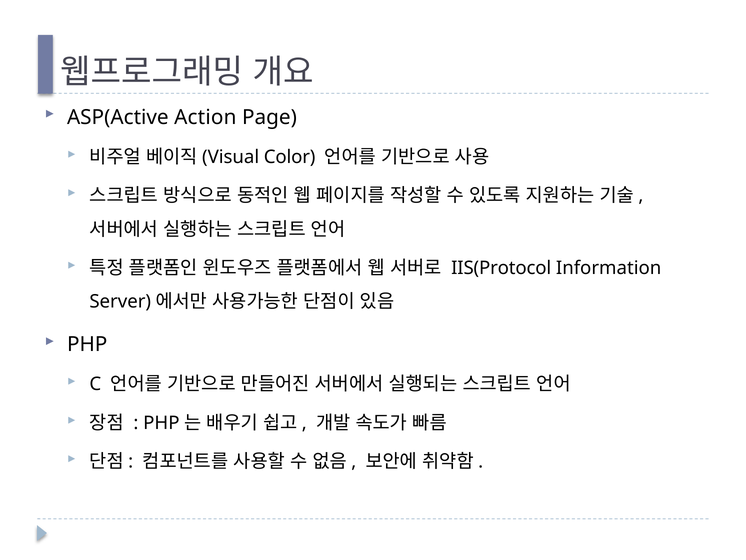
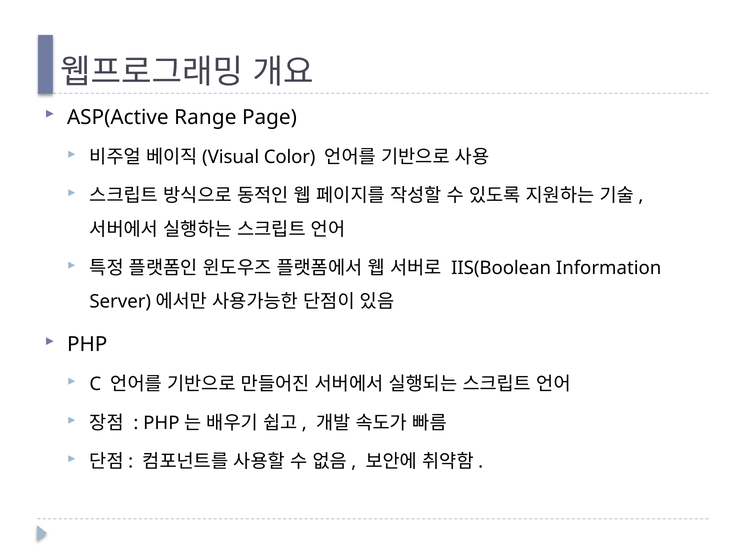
Action: Action -> Range
IIS(Protocol: IIS(Protocol -> IIS(Boolean
